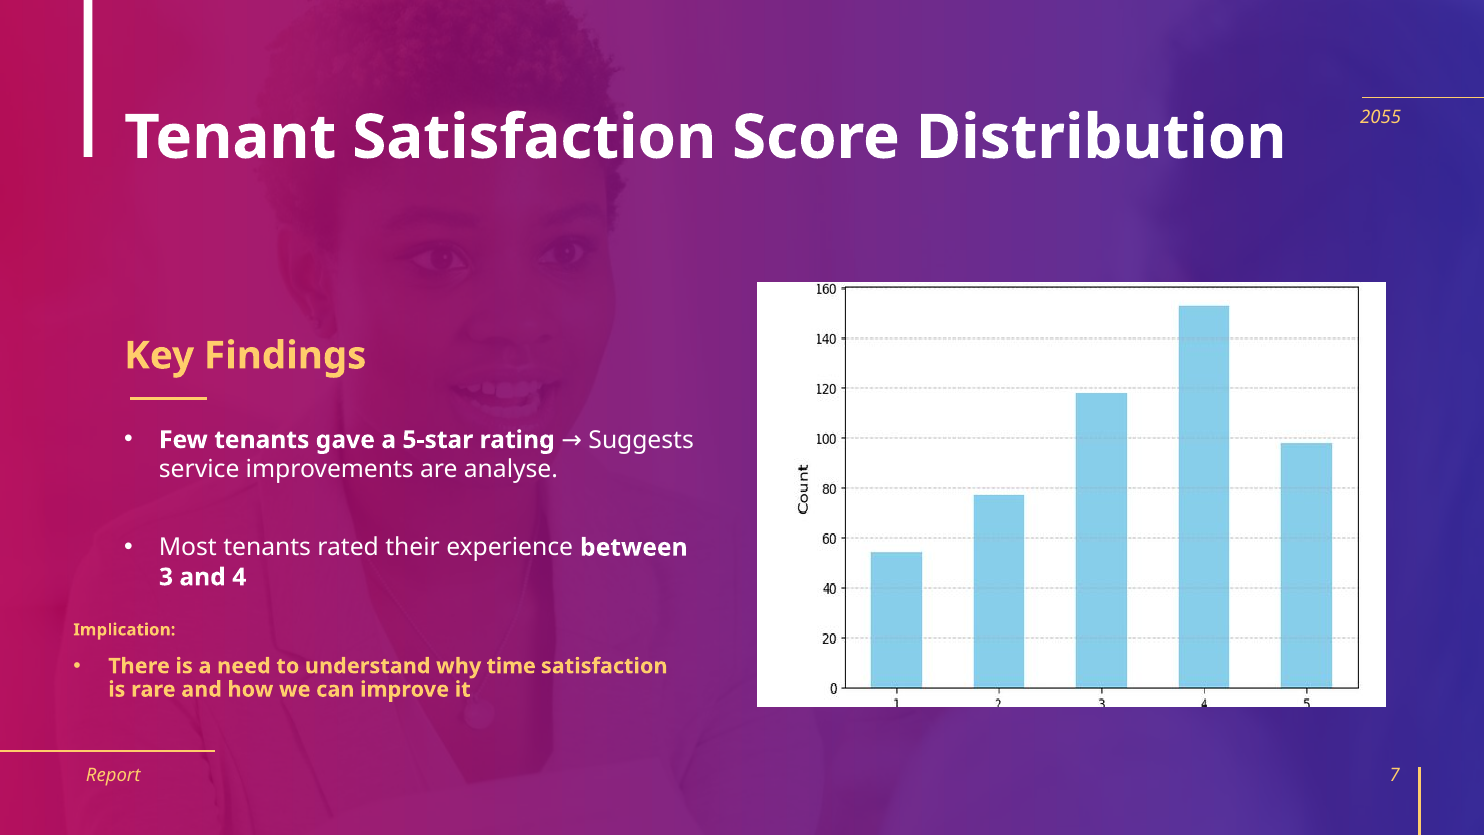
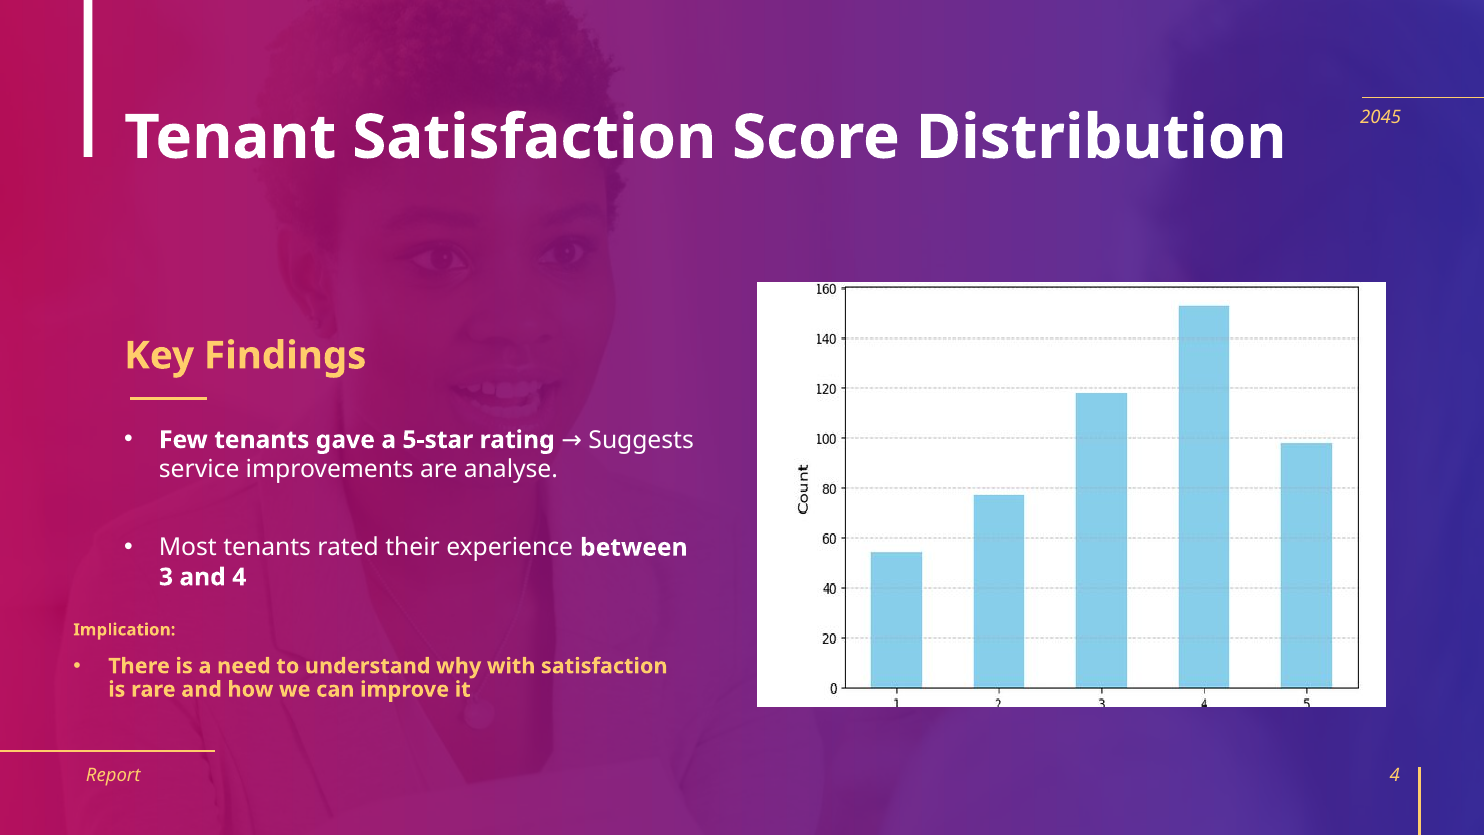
2055: 2055 -> 2045
time: time -> with
Report 7: 7 -> 4
